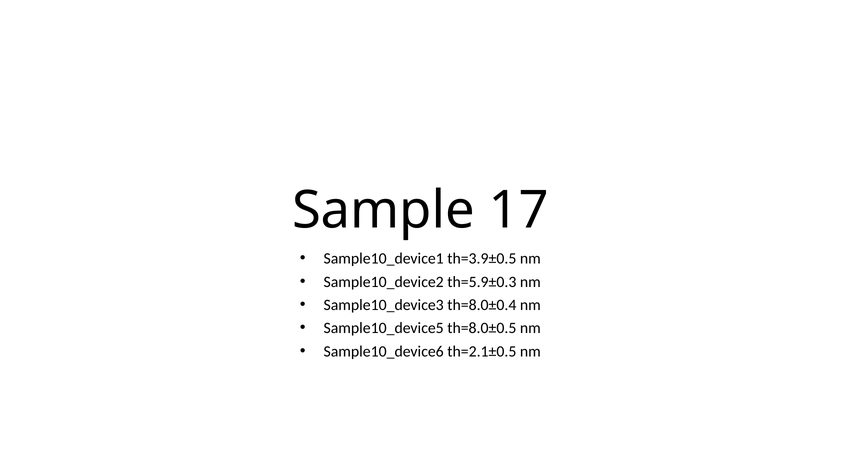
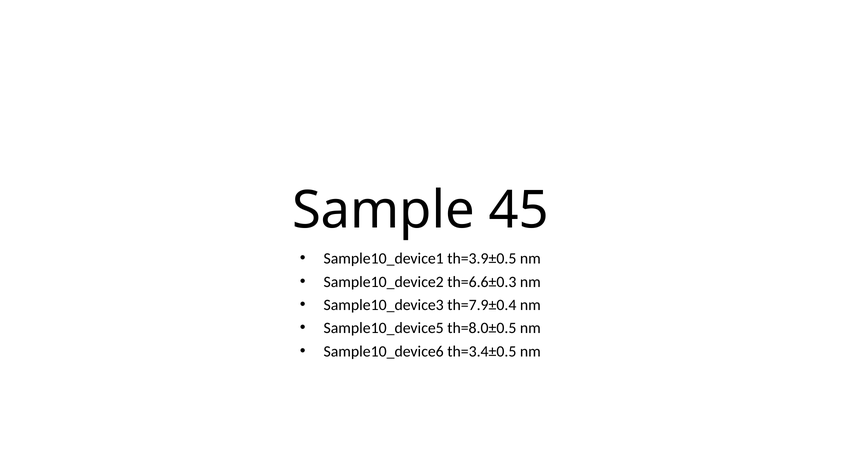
17: 17 -> 45
th=5.9±0.3: th=5.9±0.3 -> th=6.6±0.3
th=8.0±0.4: th=8.0±0.4 -> th=7.9±0.4
th=2.1±0.5: th=2.1±0.5 -> th=3.4±0.5
